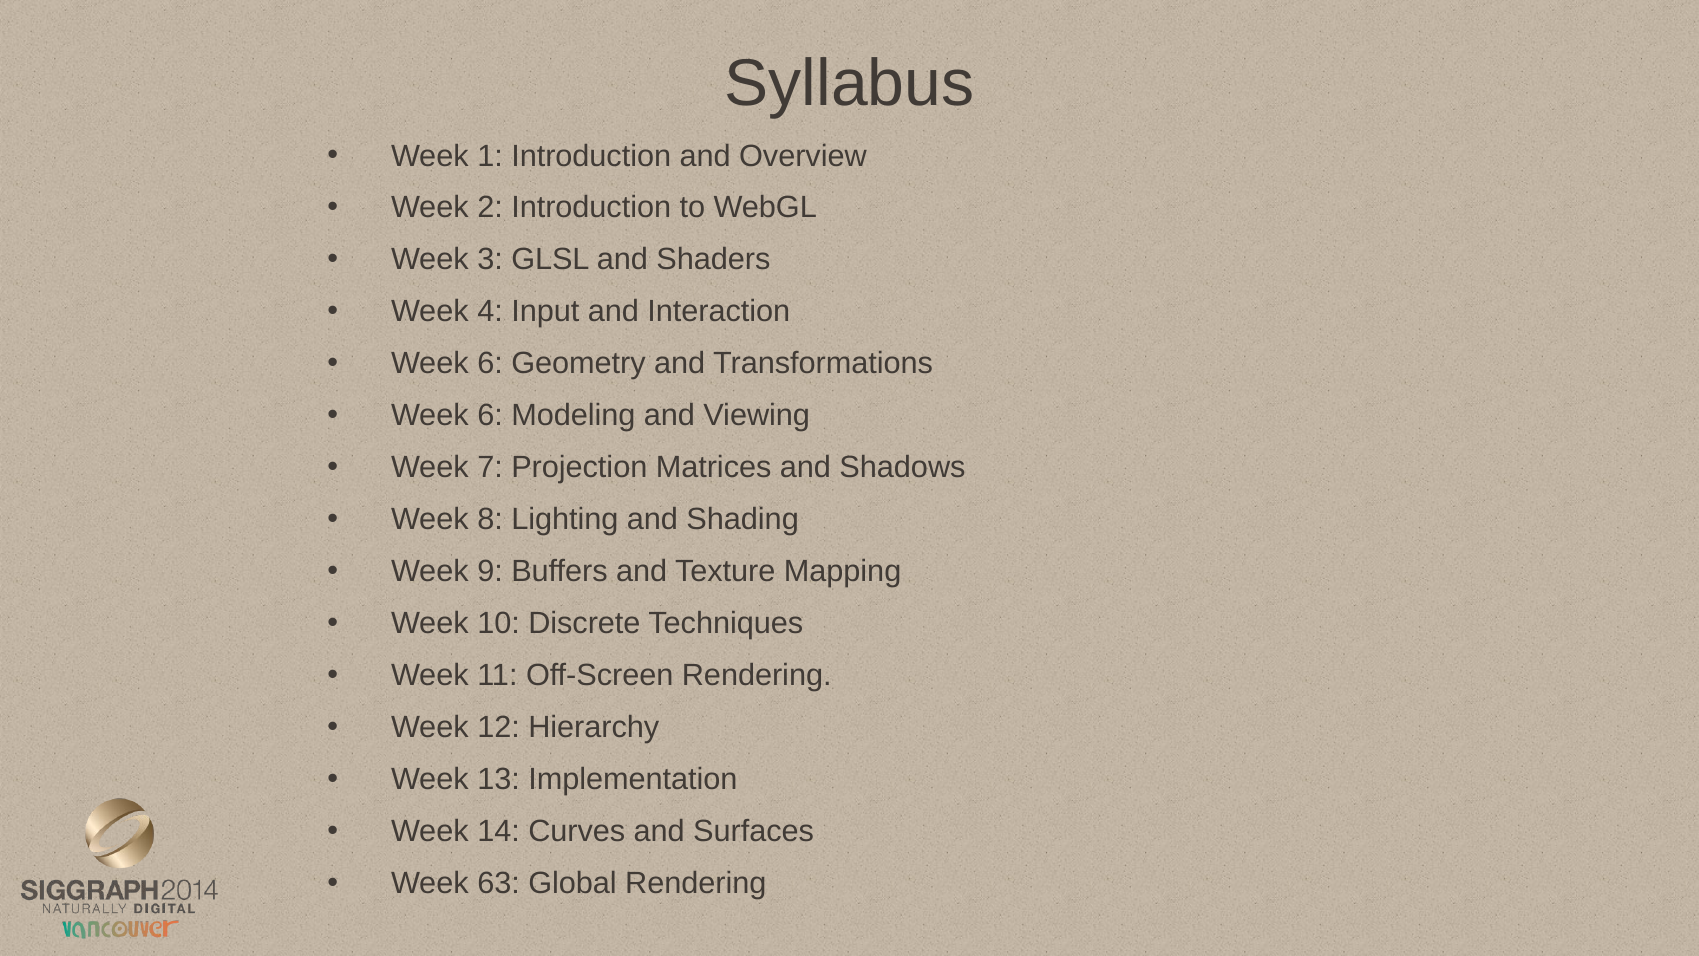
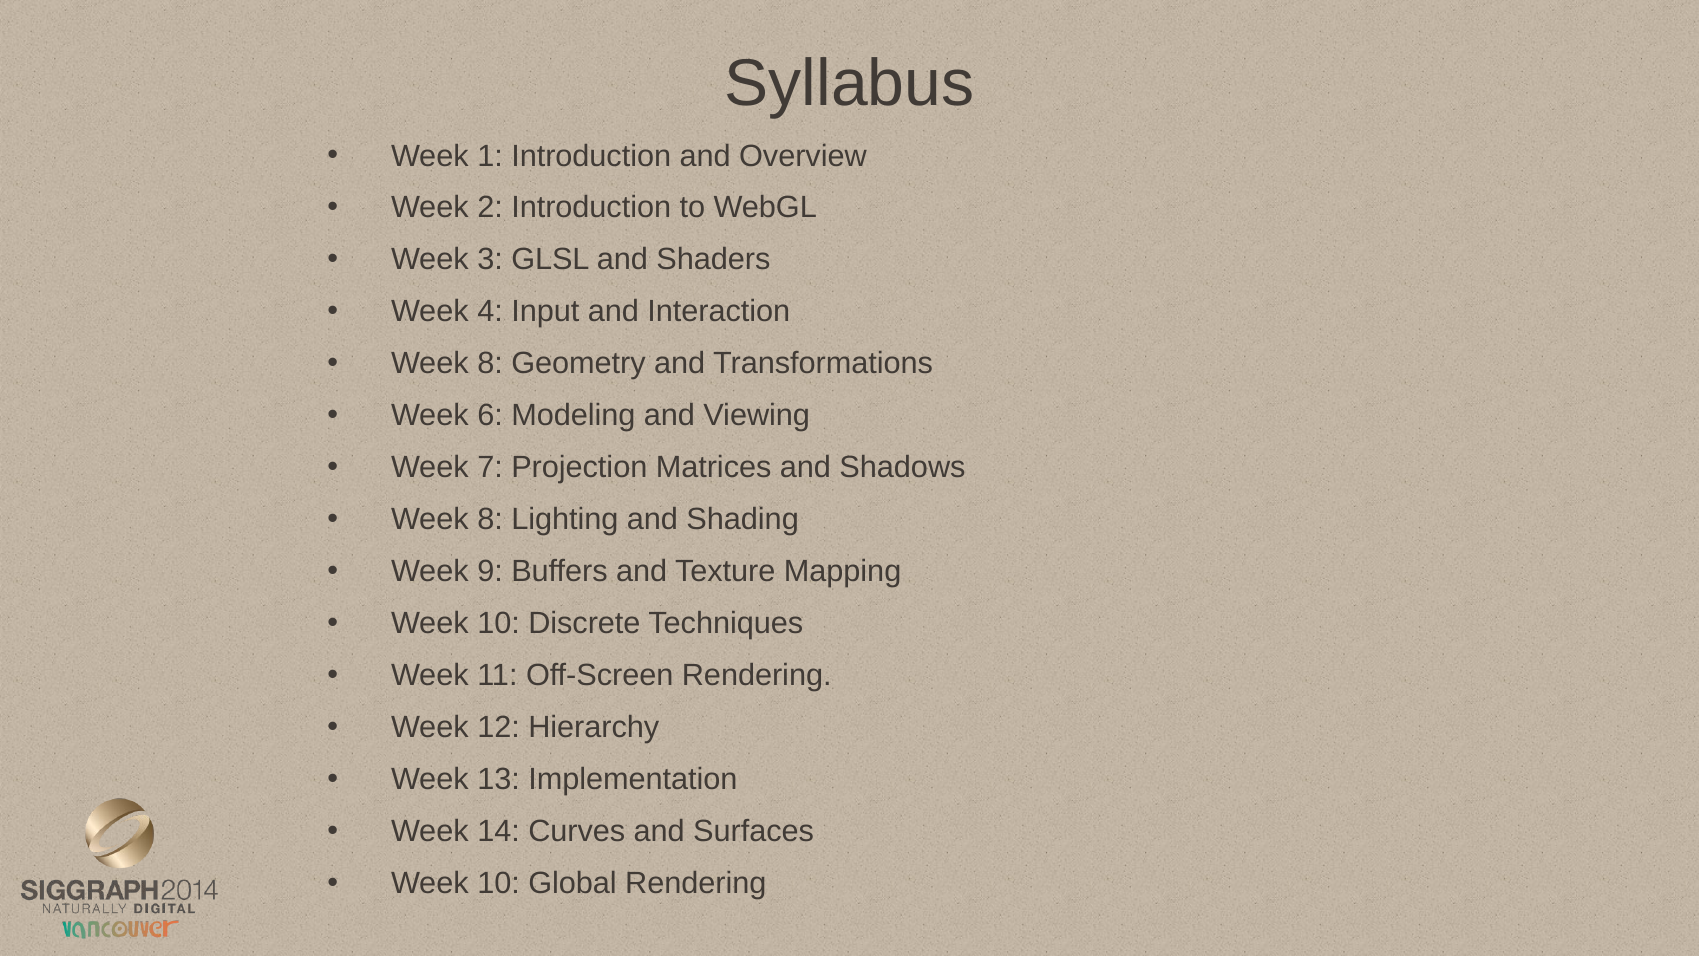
6 at (490, 364): 6 -> 8
63 at (499, 883): 63 -> 10
